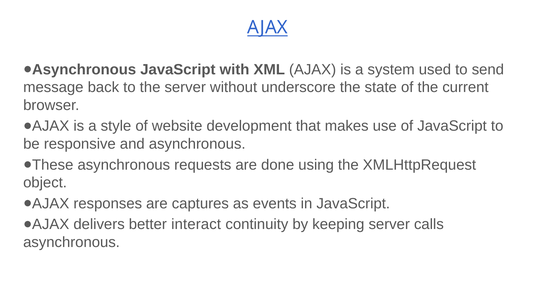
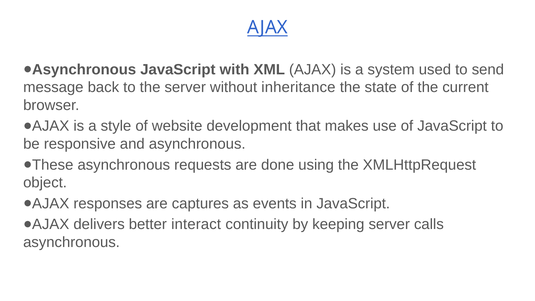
underscore: underscore -> inheritance
